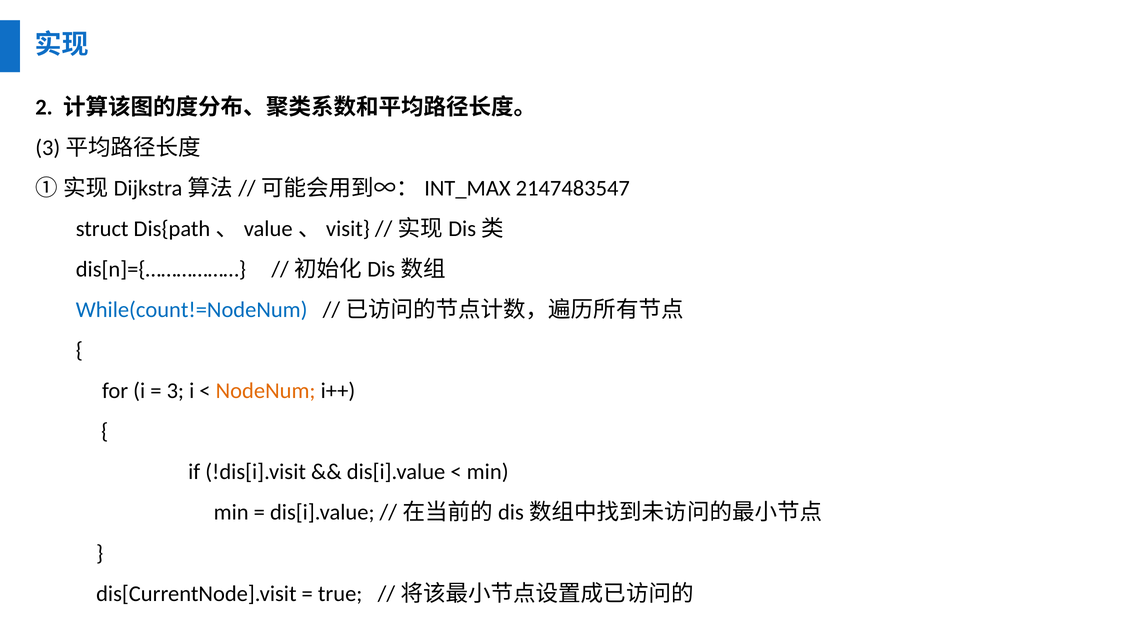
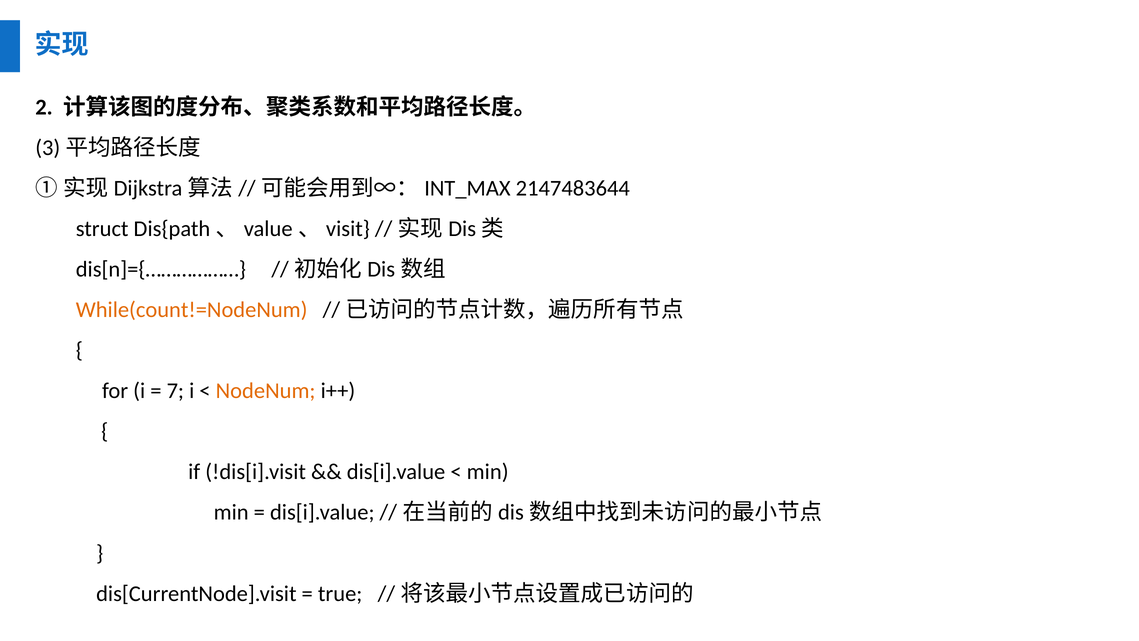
2147483547: 2147483547 -> 2147483644
While(count!=NodeNum colour: blue -> orange
3: 3 -> 7
